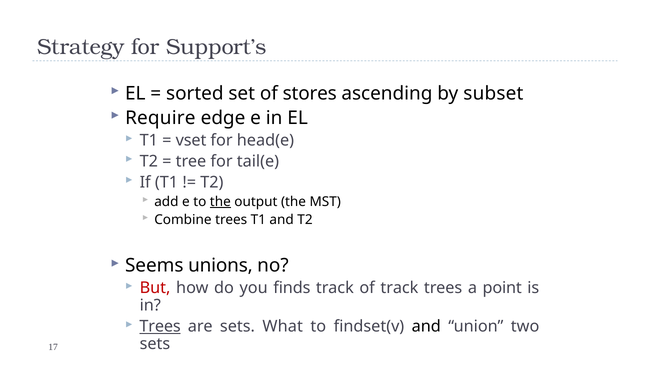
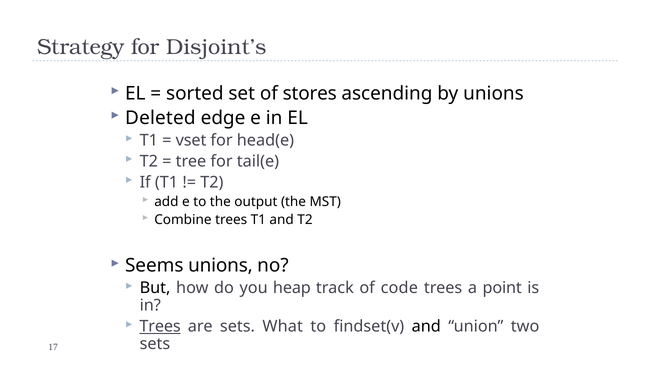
Support’s: Support’s -> Disjoint’s
by subset: subset -> unions
Require: Require -> Deleted
the at (220, 202) underline: present -> none
But colour: red -> black
finds: finds -> heap
of track: track -> code
